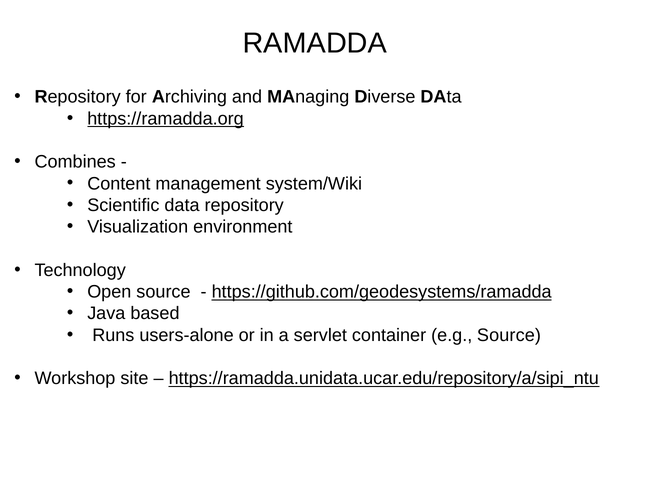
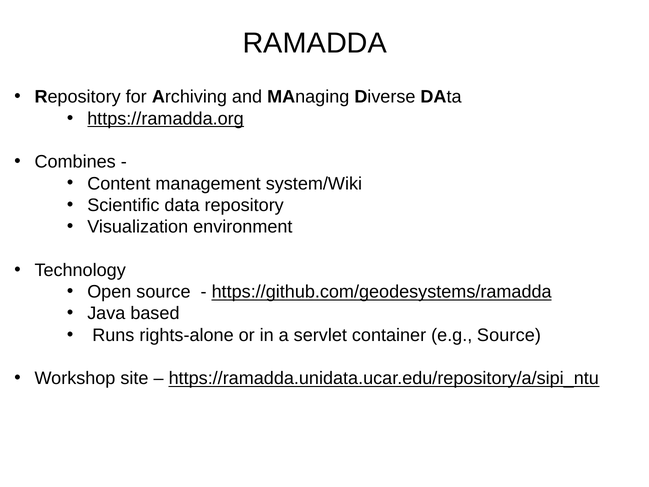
users-alone: users-alone -> rights-alone
